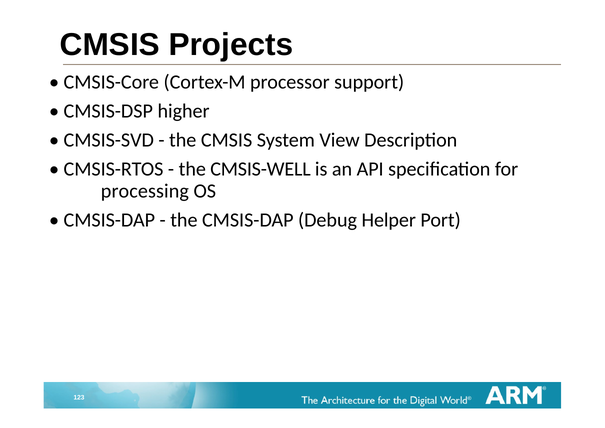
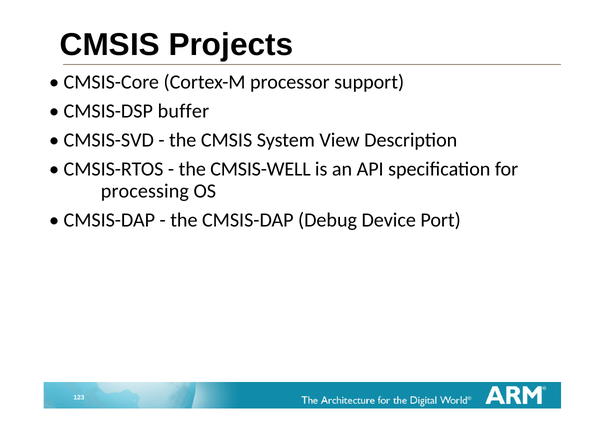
higher: higher -> buffer
Helper: Helper -> Device
